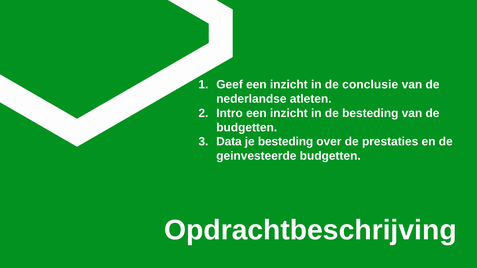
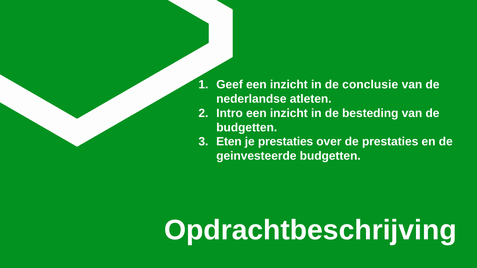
Data: Data -> Eten
je besteding: besteding -> prestaties
